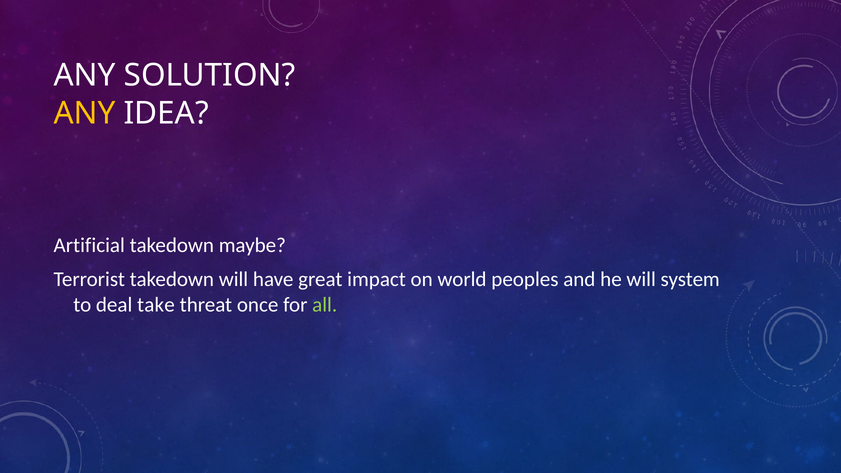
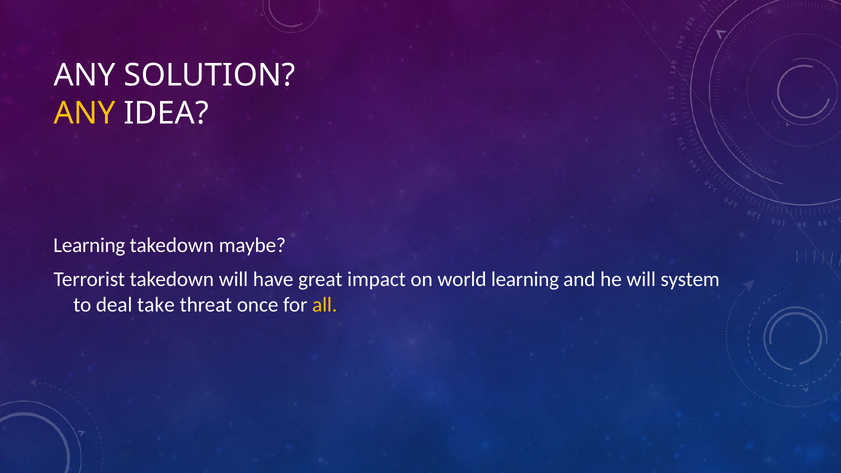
Artificial at (89, 245): Artificial -> Learning
world peoples: peoples -> learning
all colour: light green -> yellow
